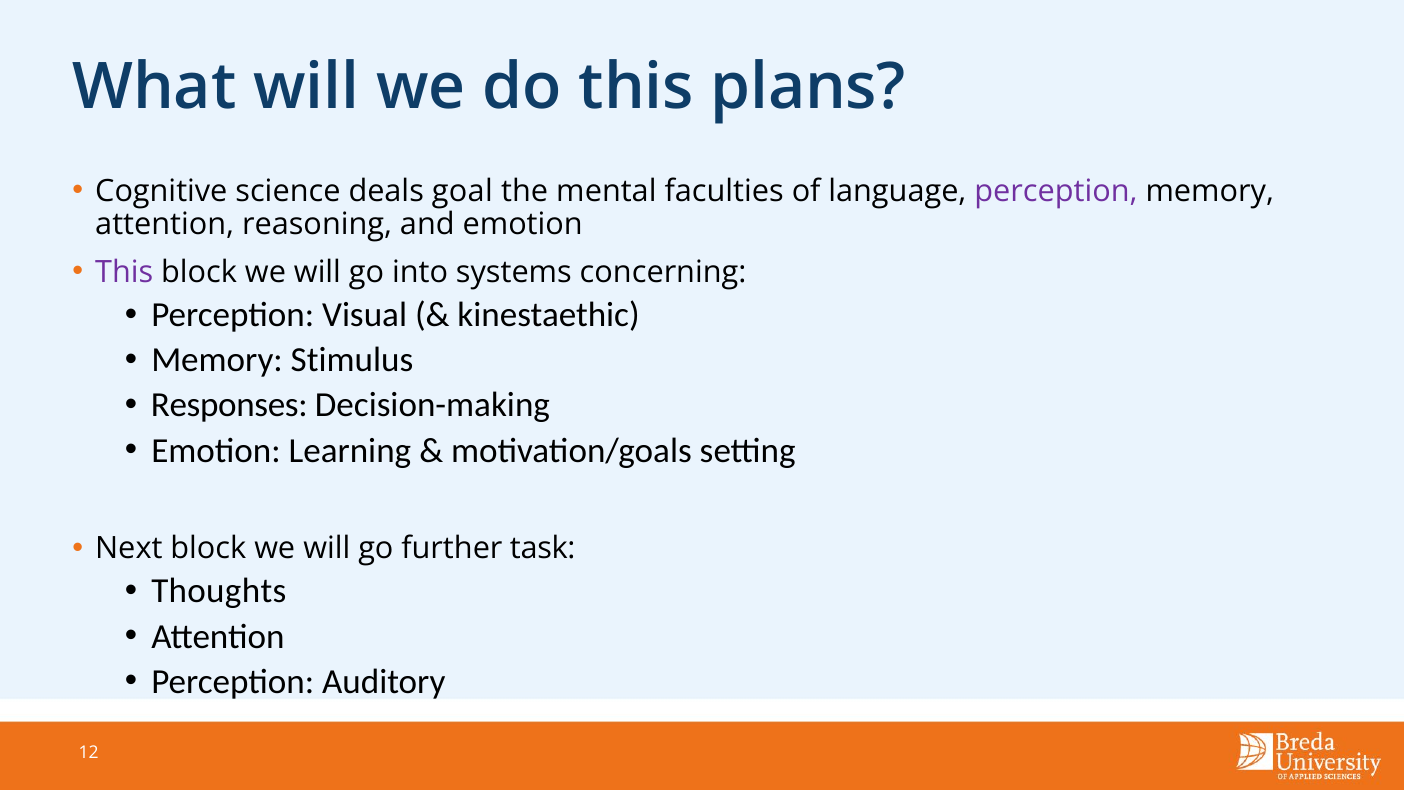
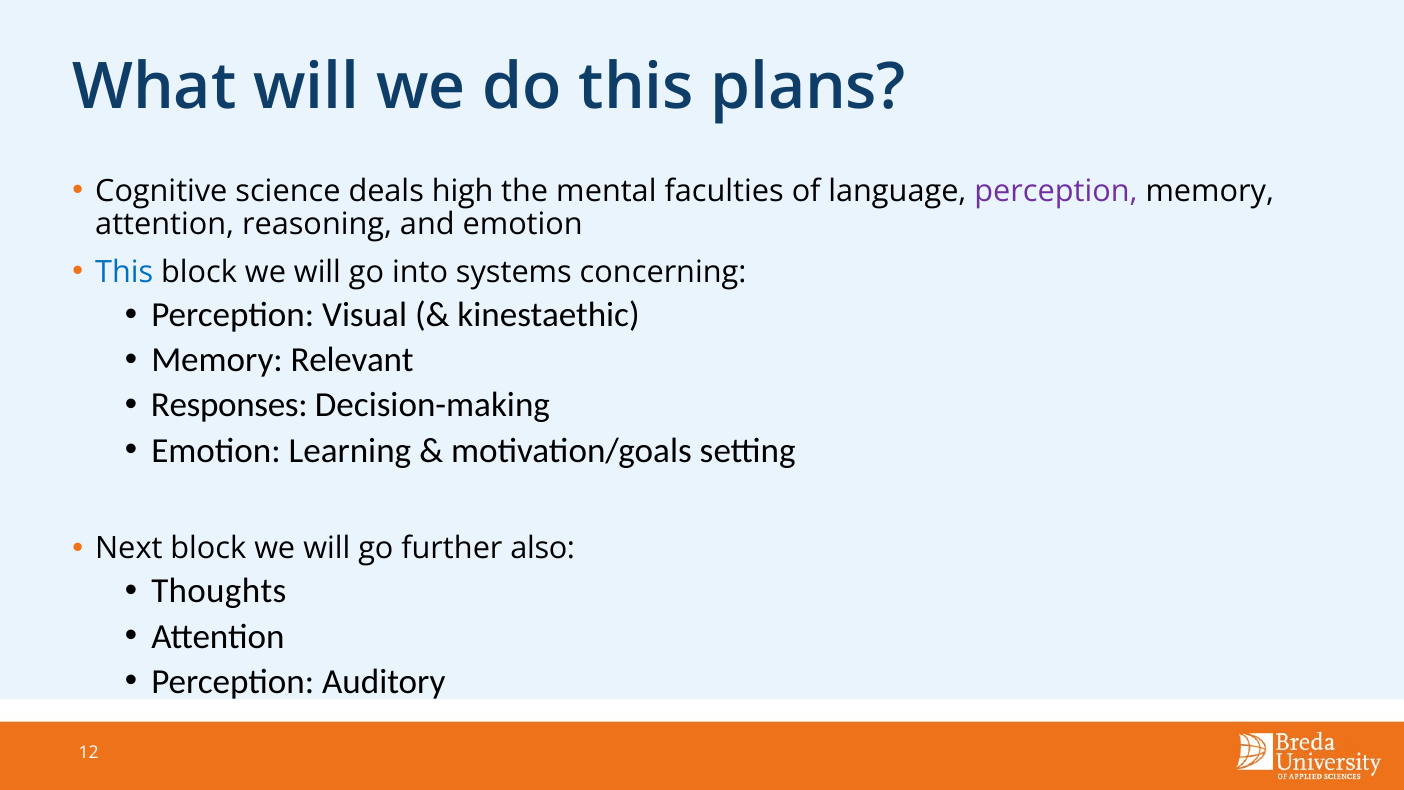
goal: goal -> high
This at (124, 272) colour: purple -> blue
Stimulus: Stimulus -> Relevant
task: task -> also
